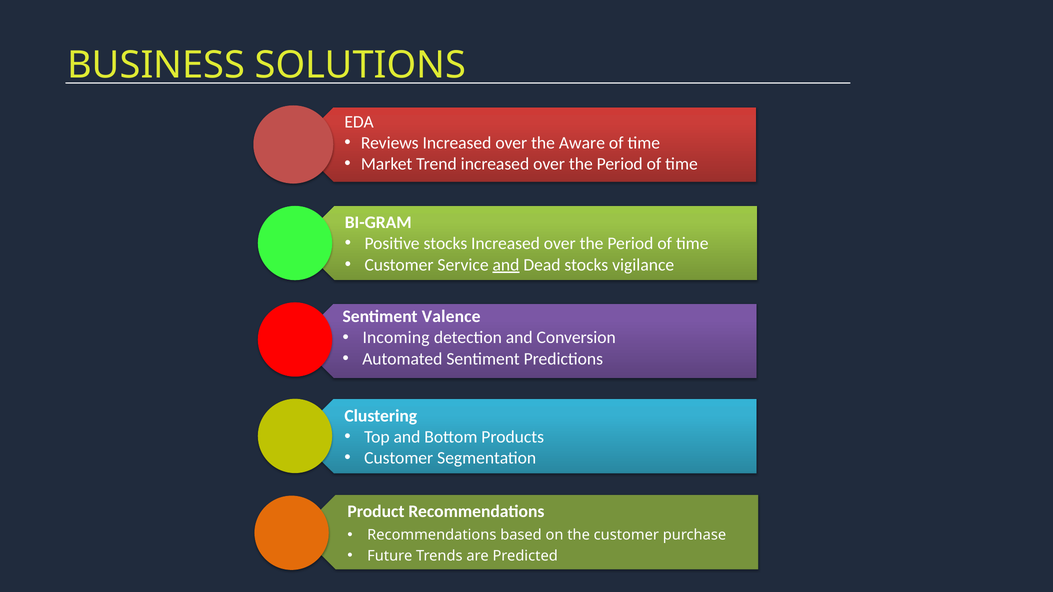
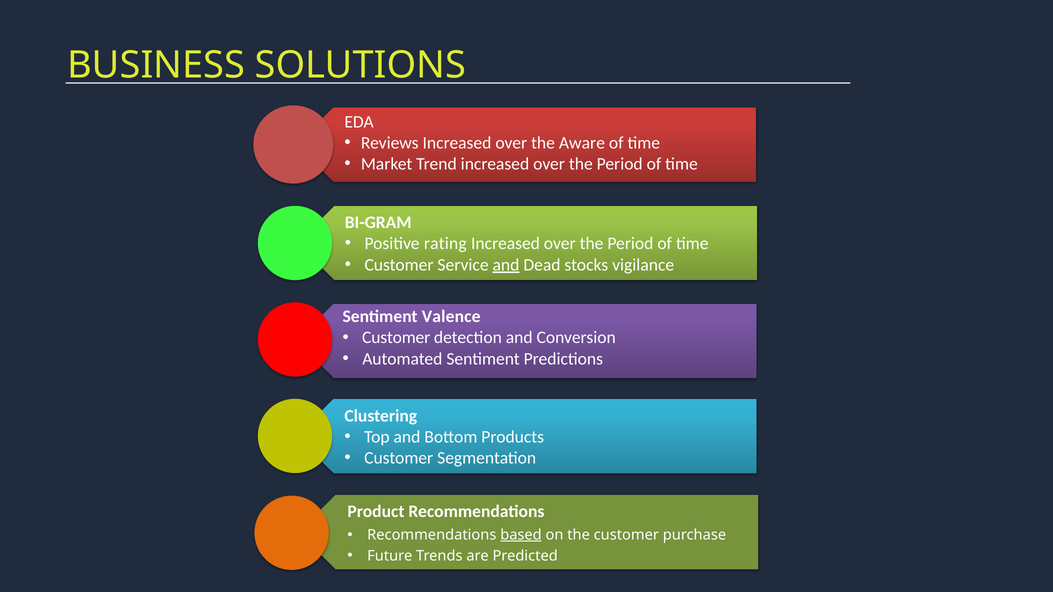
Positive stocks: stocks -> rating
Incoming at (396, 338): Incoming -> Customer
based underline: none -> present
